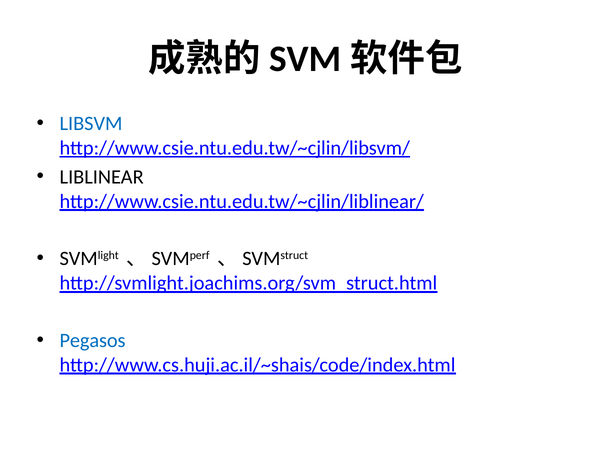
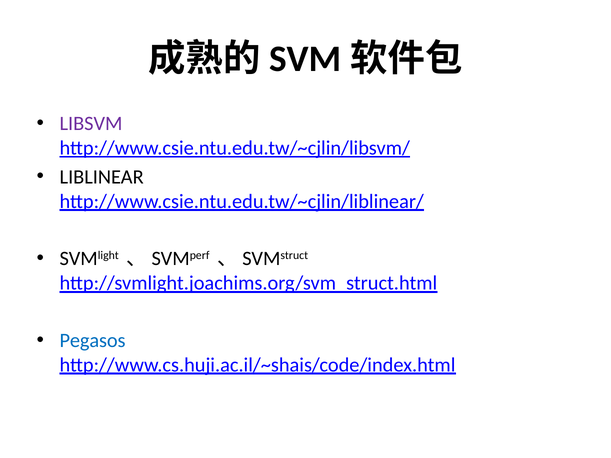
LIBSVM colour: blue -> purple
